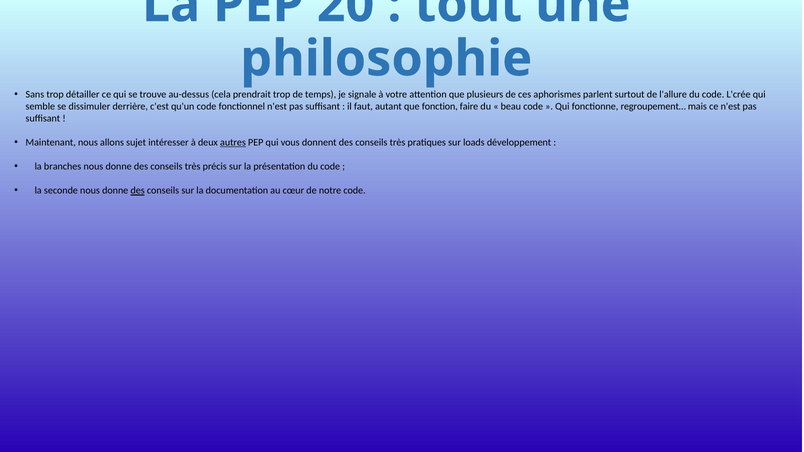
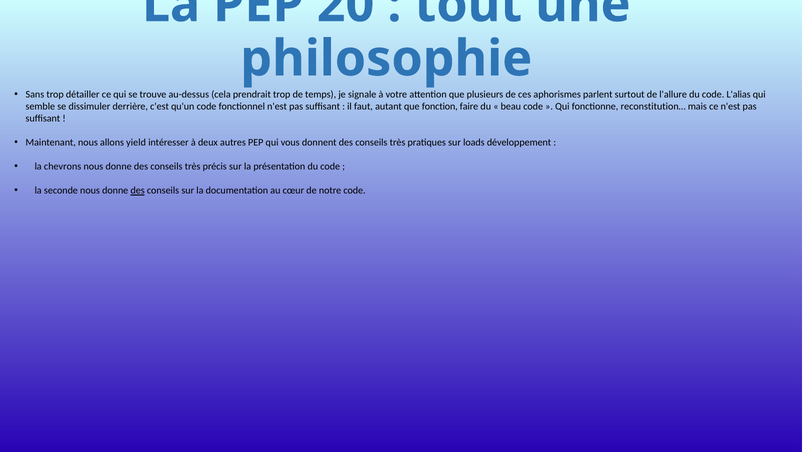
L'crée: L'crée -> L'alias
regroupement…: regroupement… -> reconstitution…
sujet: sujet -> yield
autres underline: present -> none
branches: branches -> chevrons
